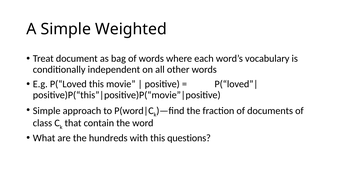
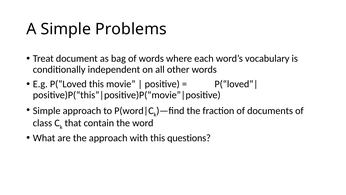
Weighted: Weighted -> Problems
the hundreds: hundreds -> approach
